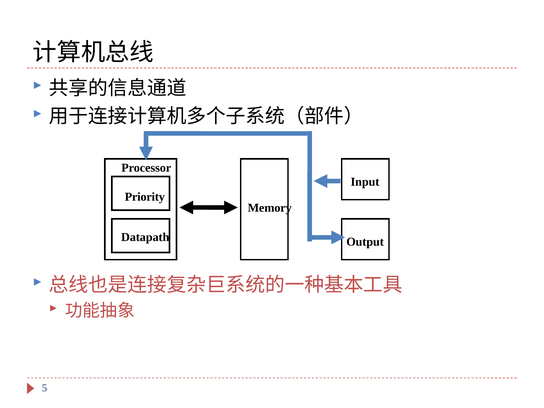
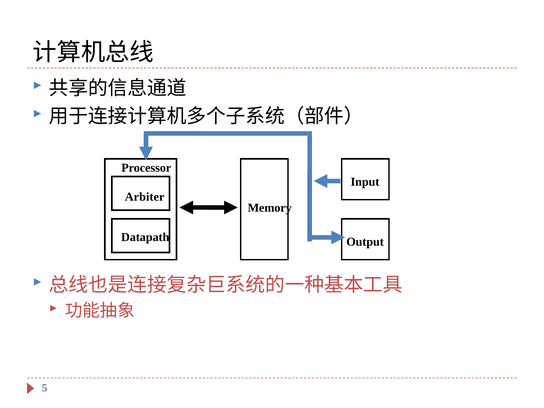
Priority: Priority -> Arbiter
